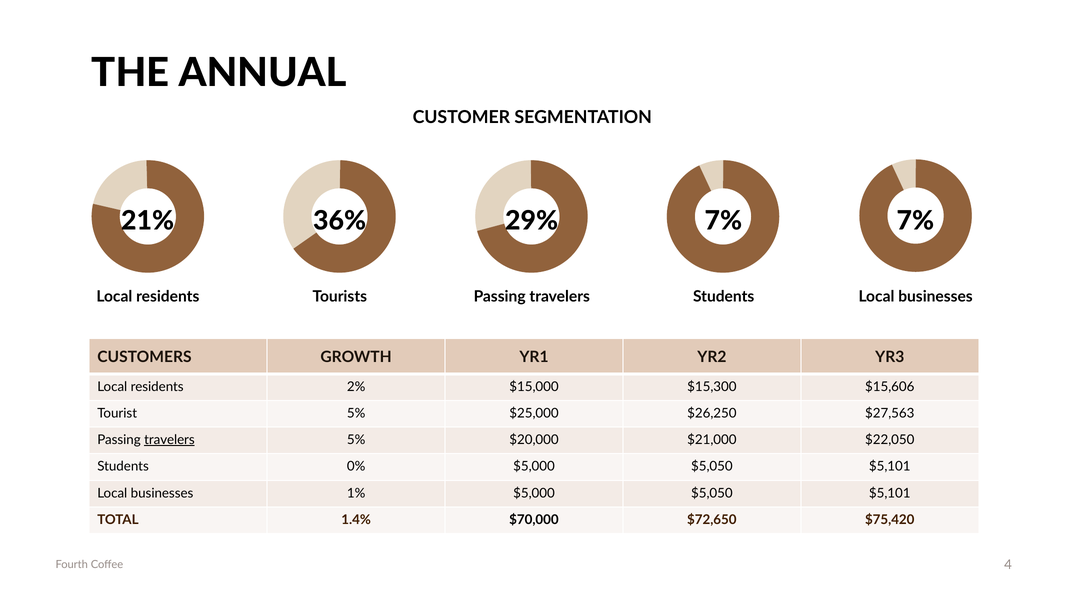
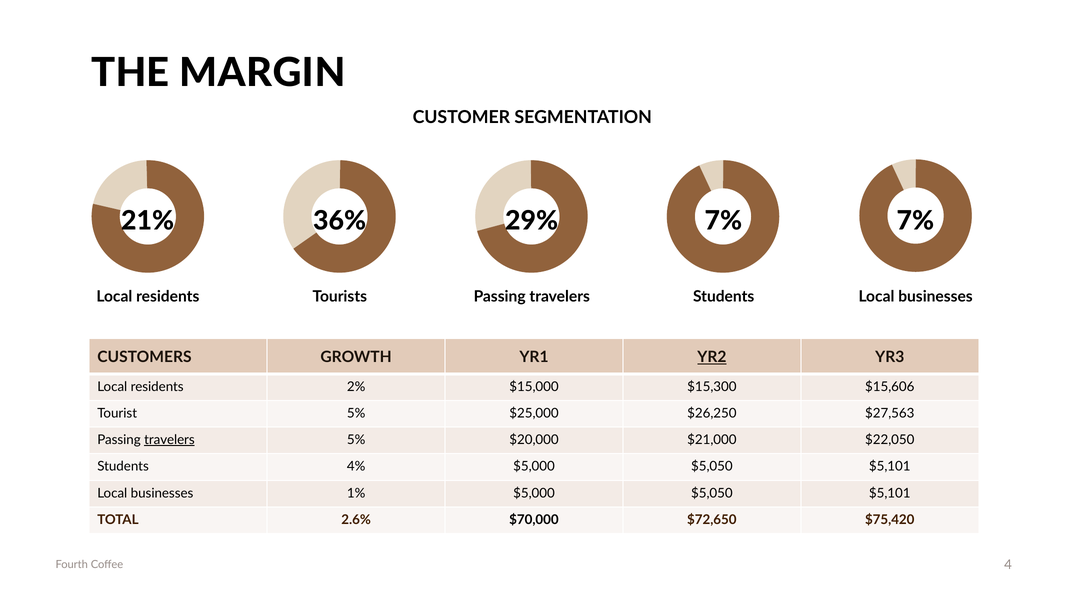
ANNUAL: ANNUAL -> MARGIN
YR2 underline: none -> present
0%: 0% -> 4%
1.4%: 1.4% -> 2.6%
